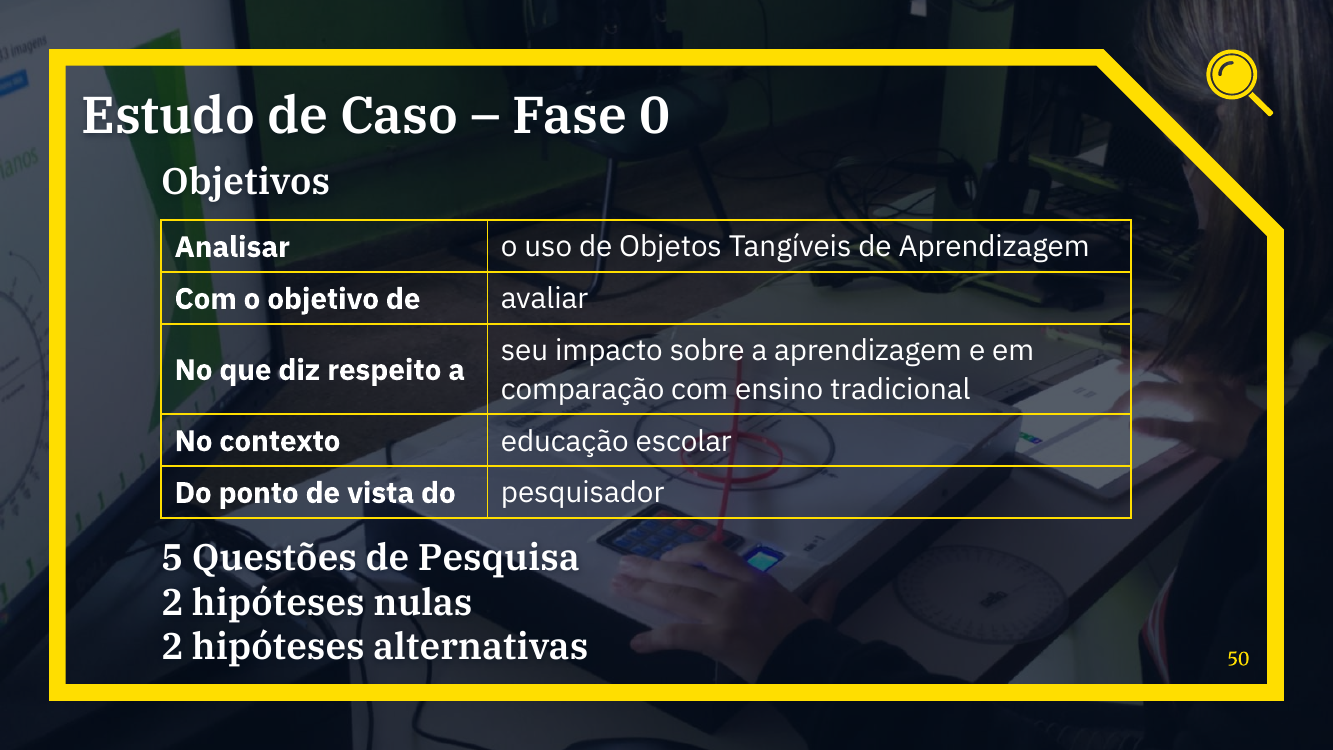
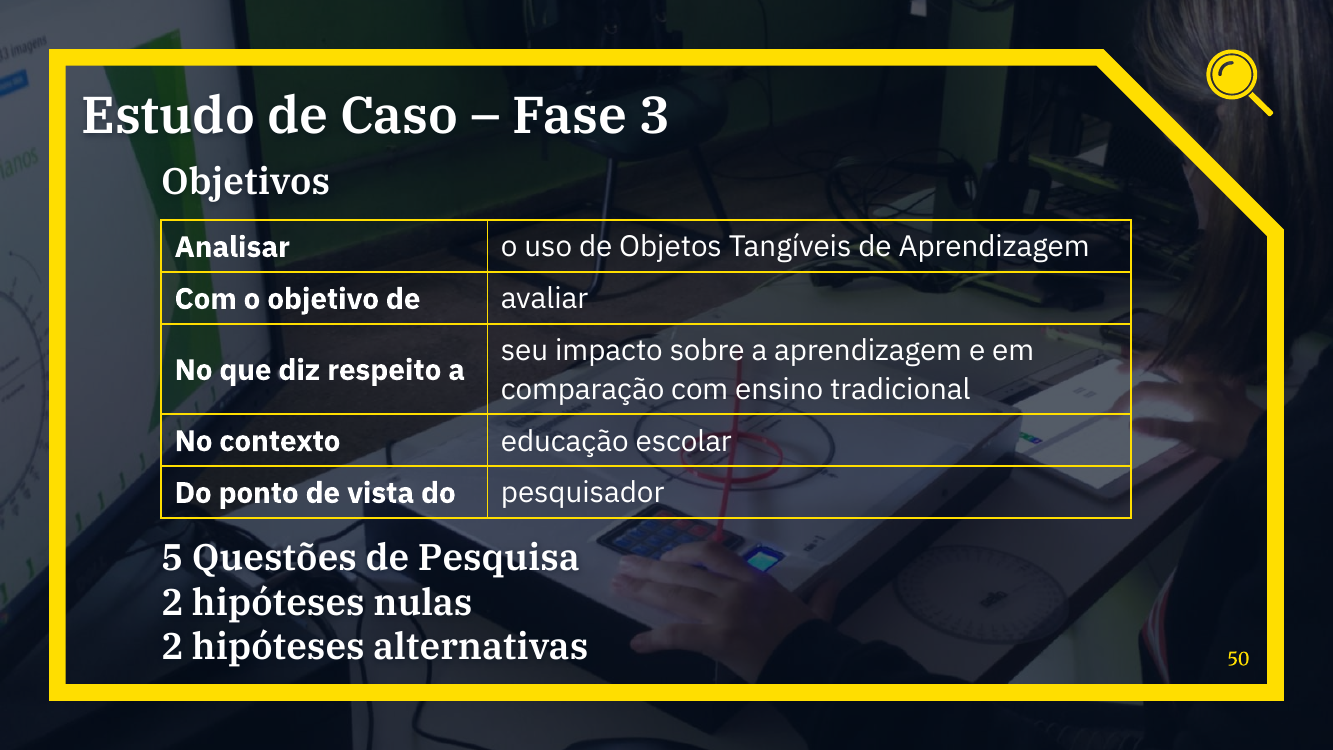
0: 0 -> 3
